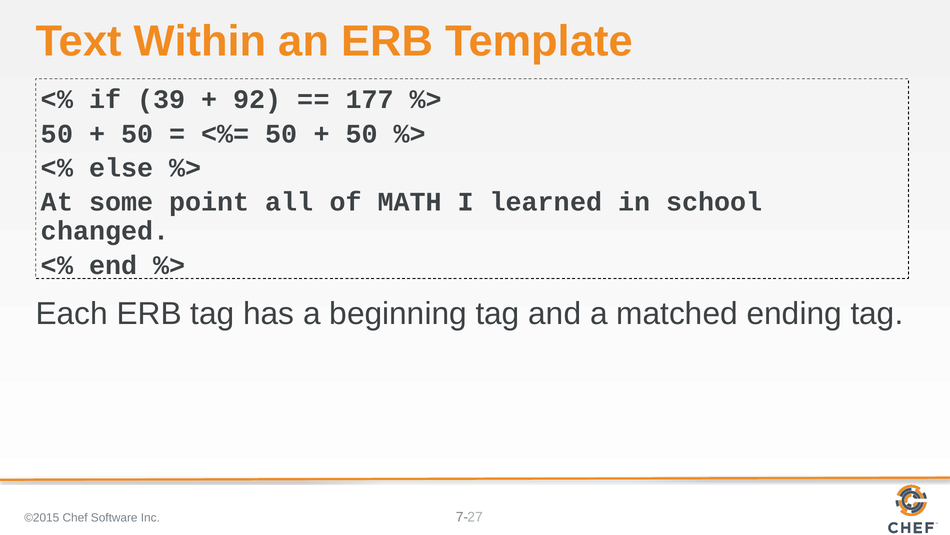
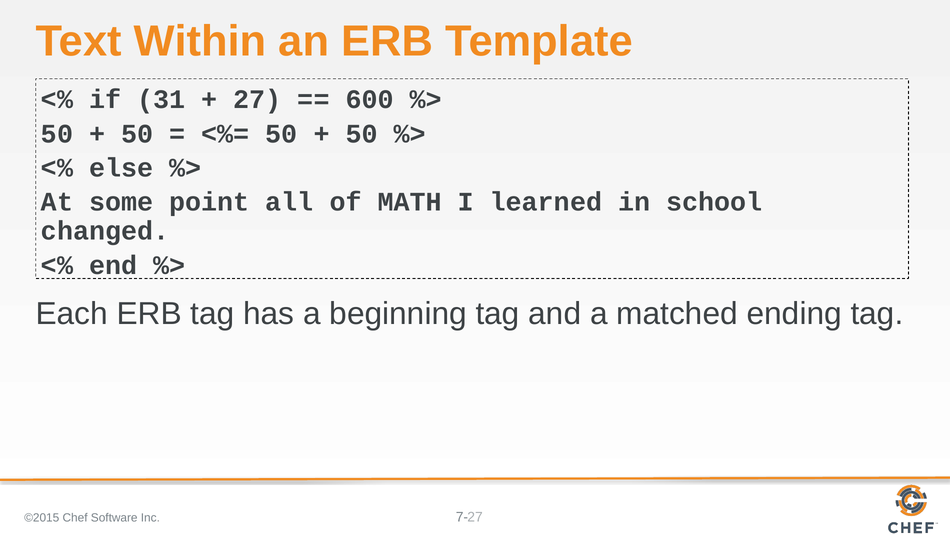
39: 39 -> 31
92 at (257, 99): 92 -> 27
177: 177 -> 600
